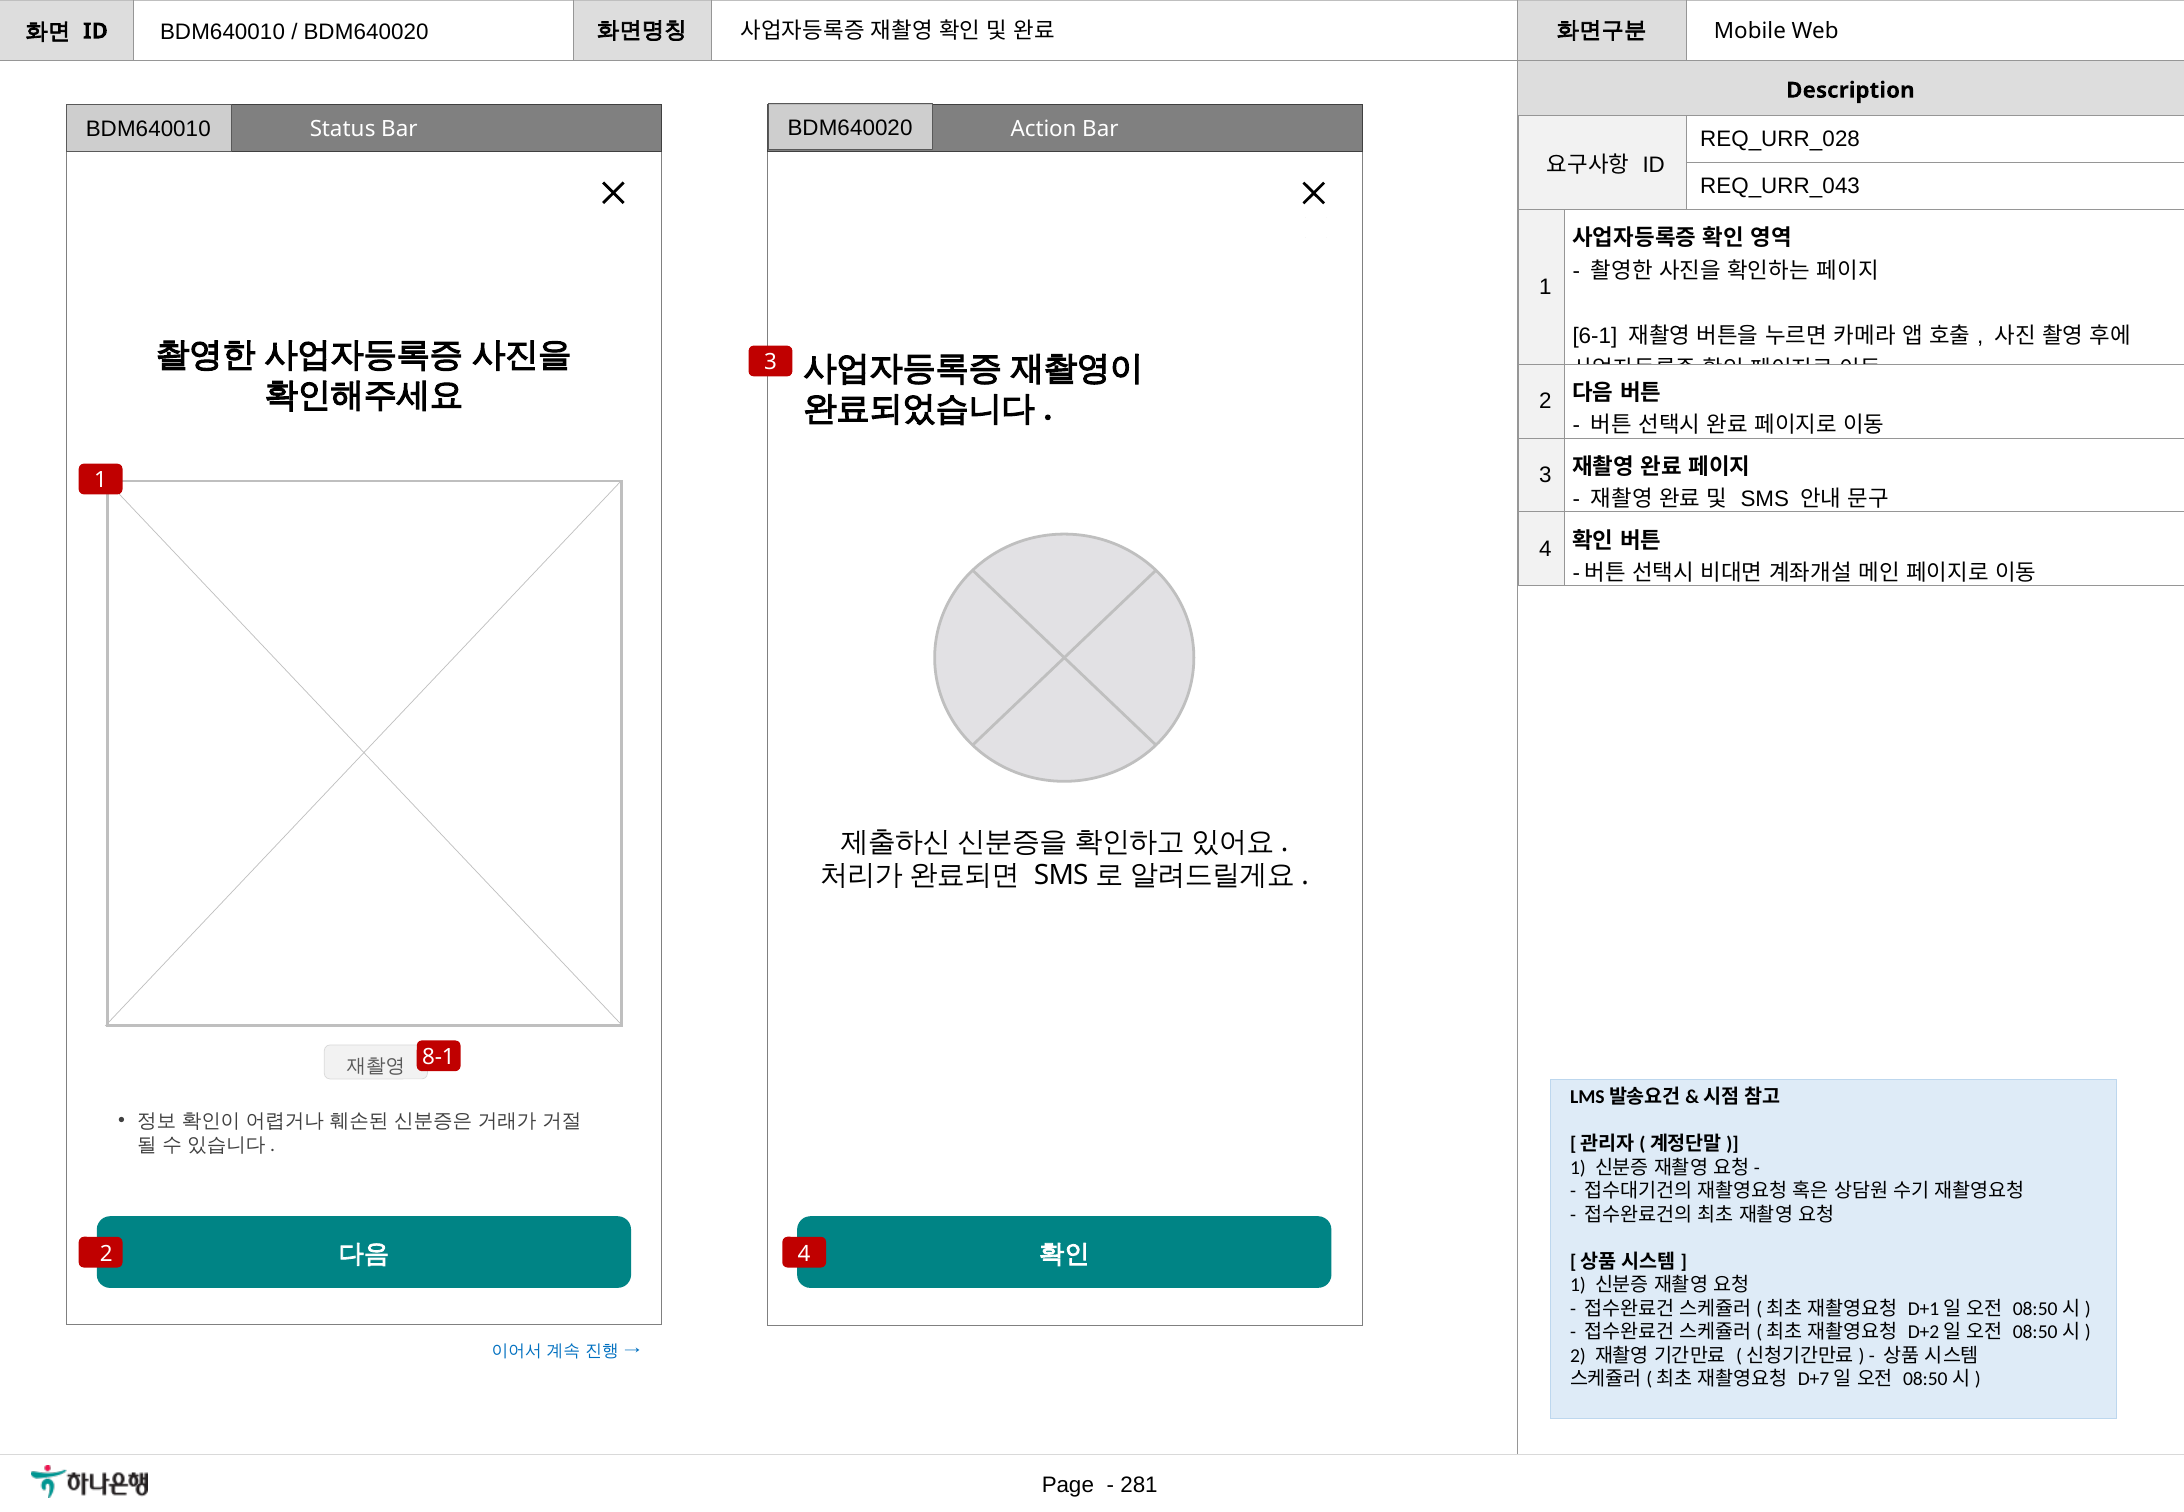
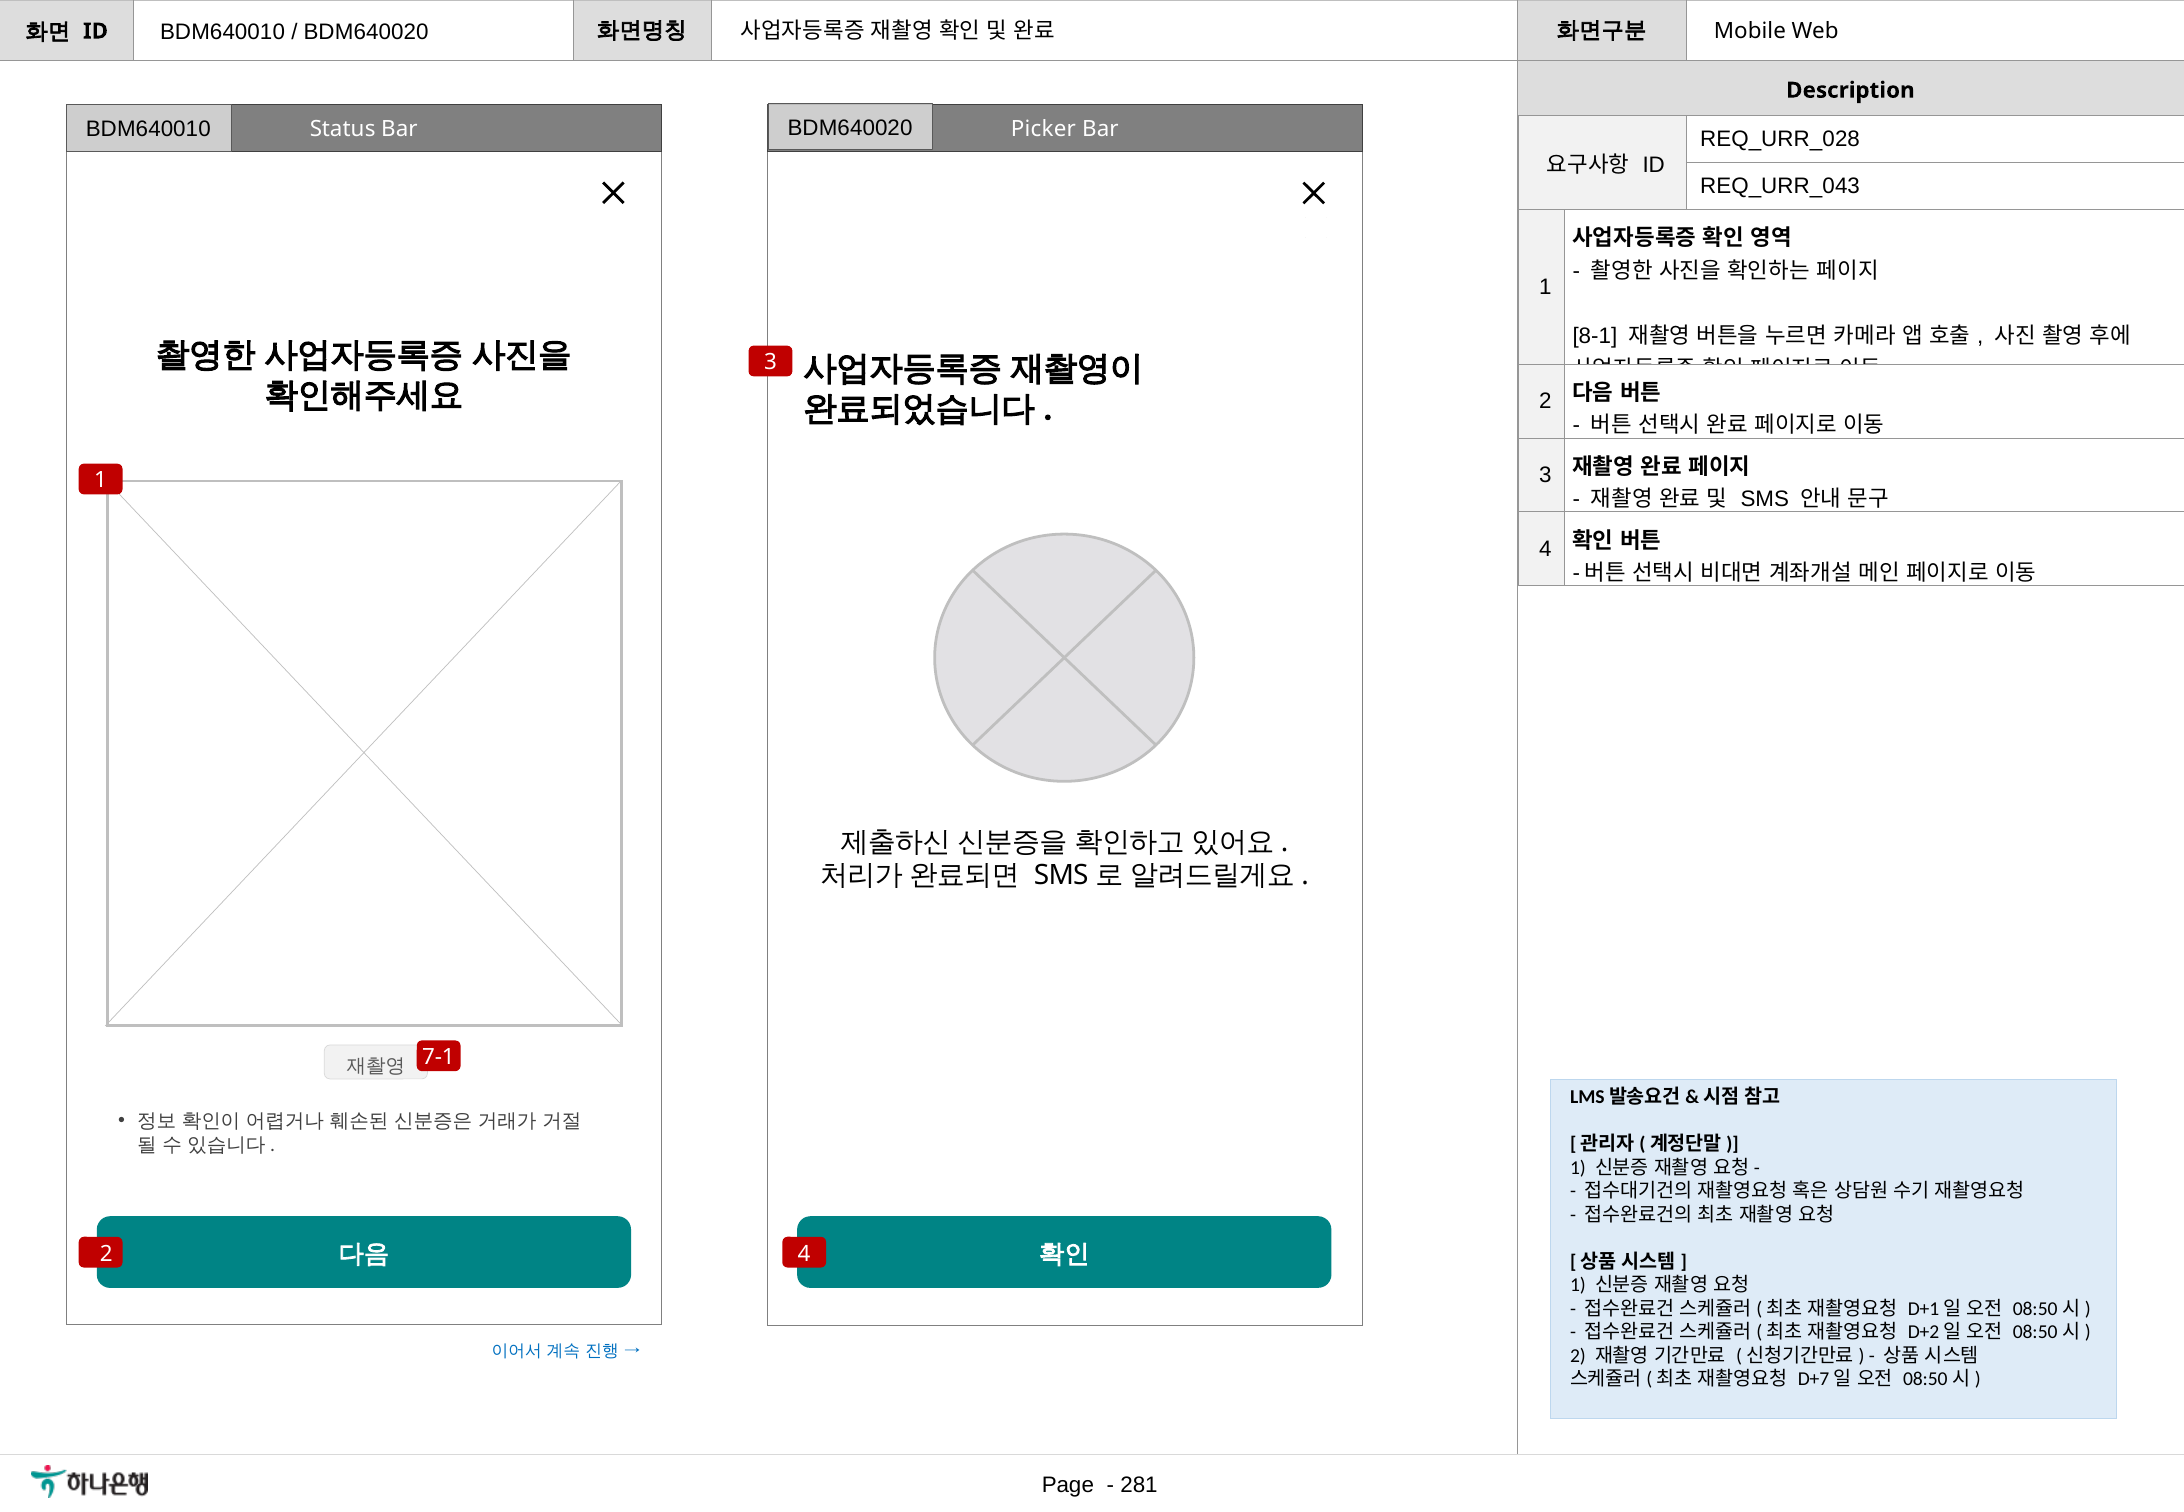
Action: Action -> Picker
6-1: 6-1 -> 8-1
8-1: 8-1 -> 7-1
